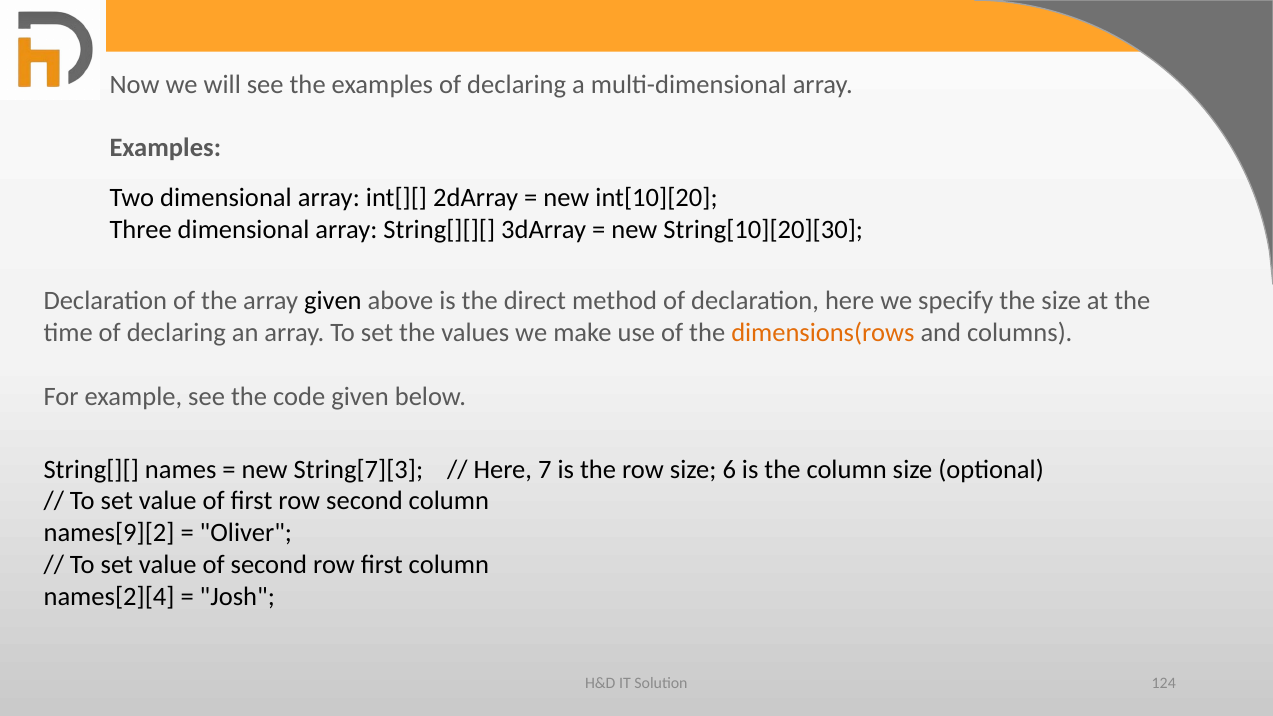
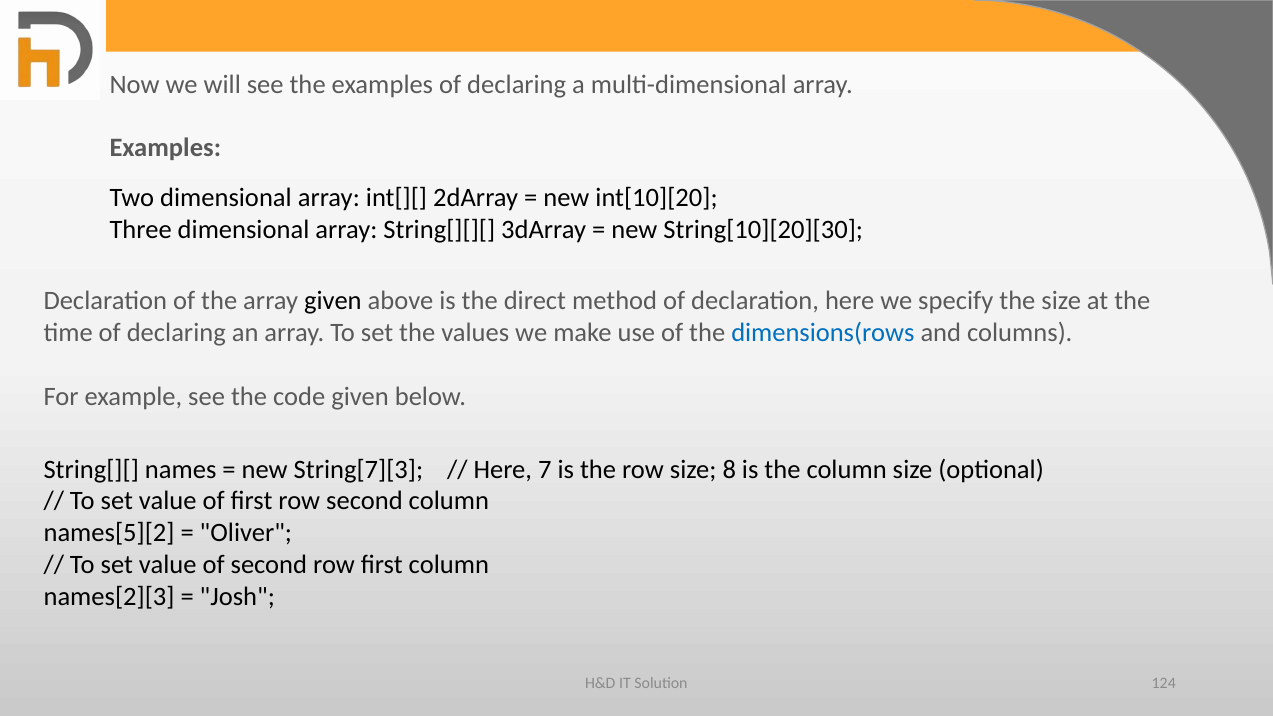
dimensions(rows colour: orange -> blue
6: 6 -> 8
names[9][2: names[9][2 -> names[5][2
names[2][4: names[2][4 -> names[2][3
